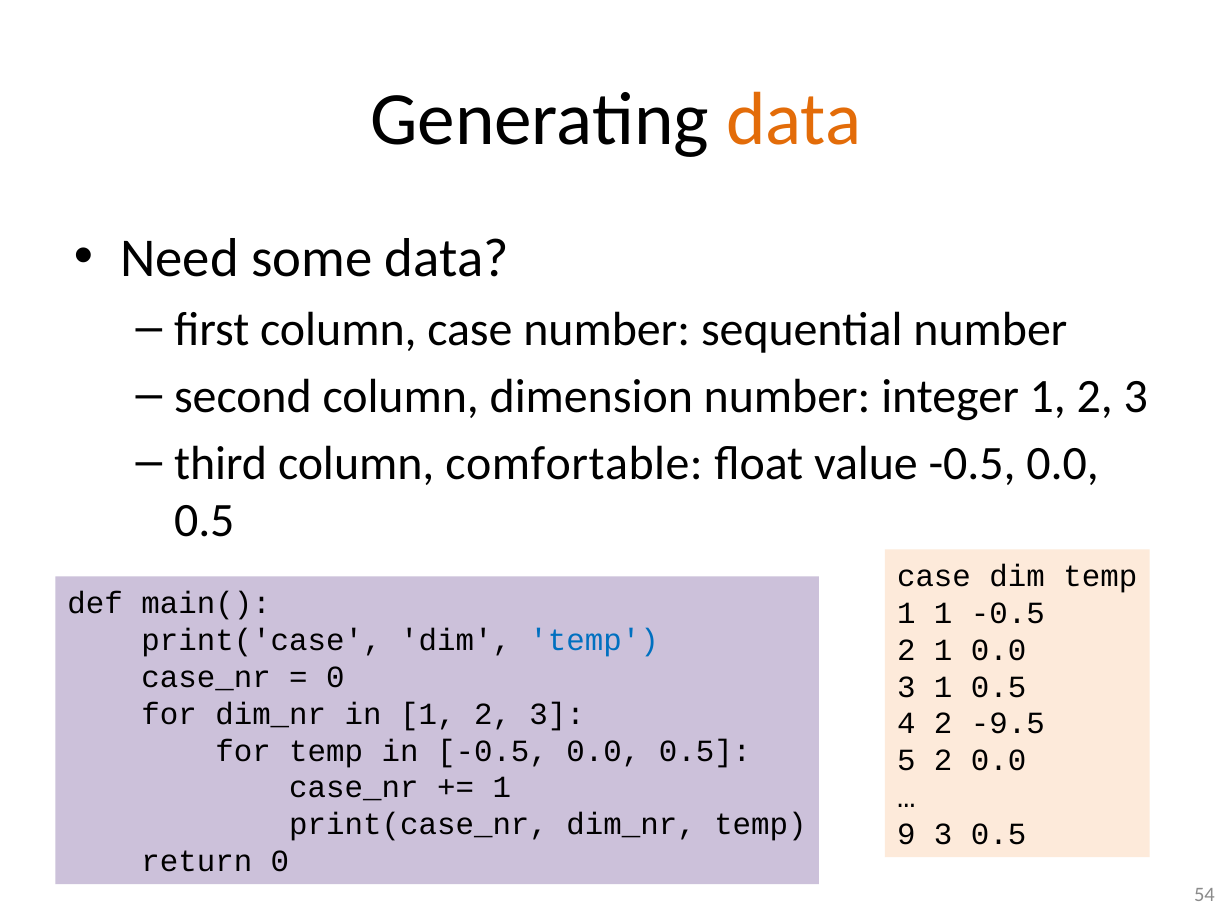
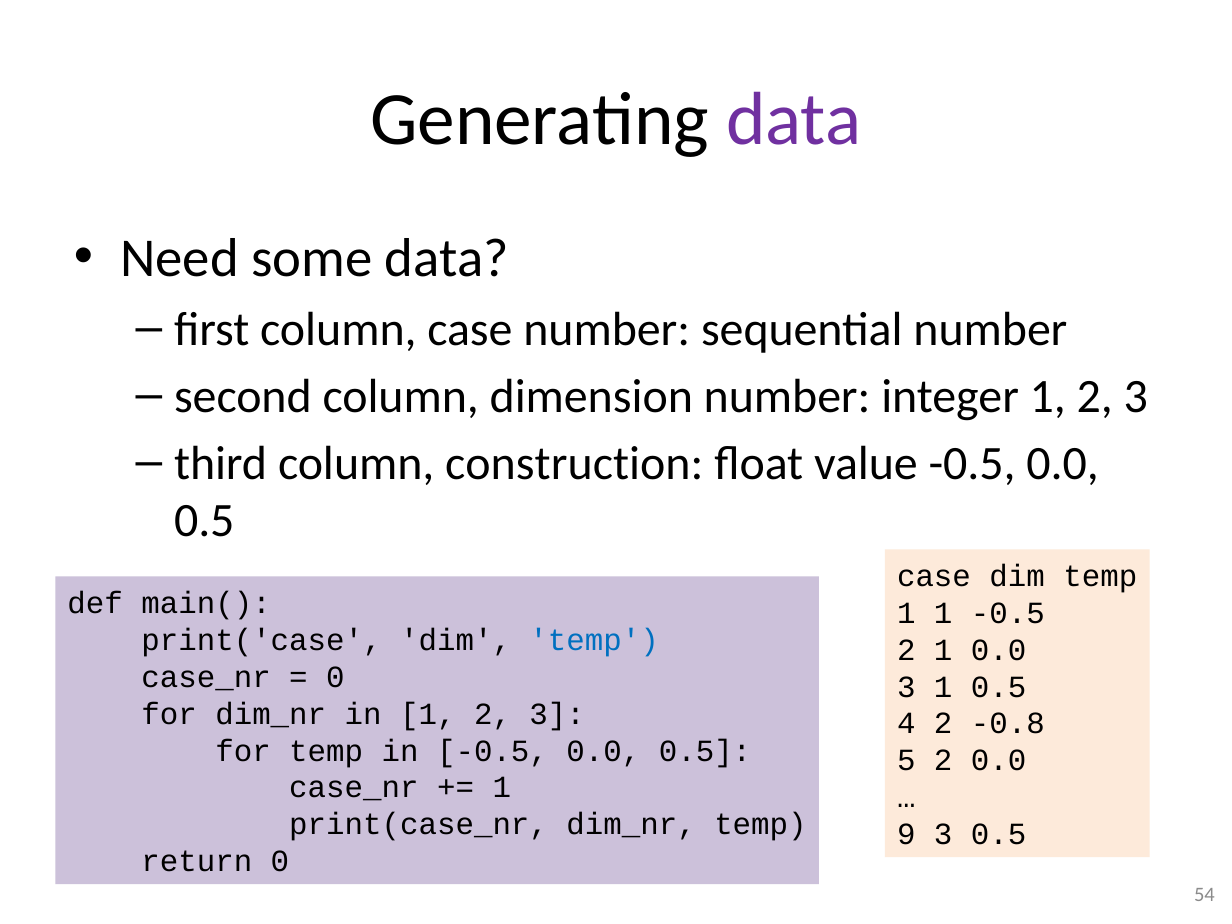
data at (794, 119) colour: orange -> purple
comfortable: comfortable -> construction
-9.5: -9.5 -> -0.8
